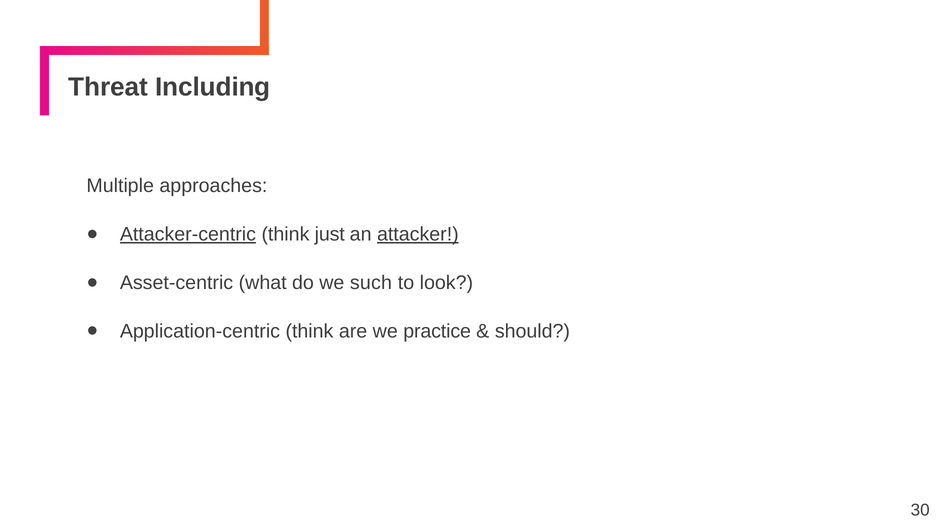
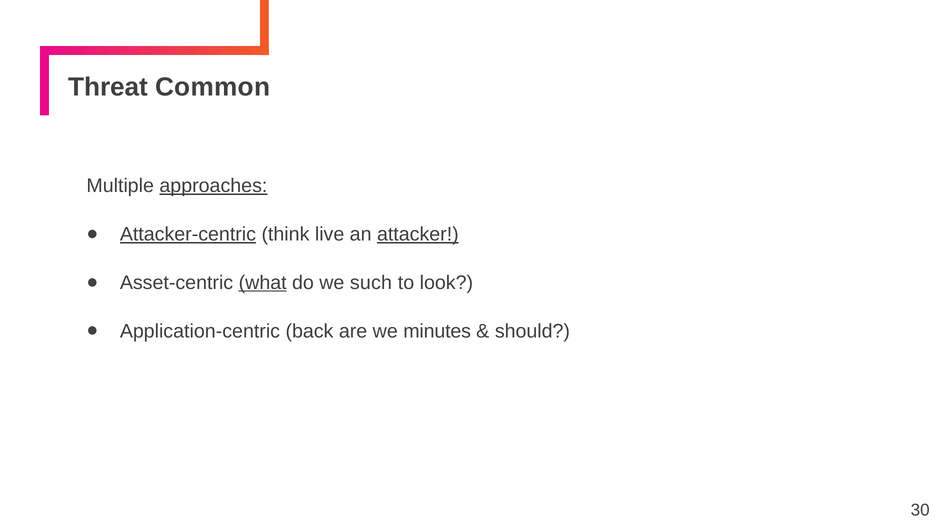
Including: Including -> Common
approaches underline: none -> present
just: just -> live
what underline: none -> present
Application-centric think: think -> back
practice: practice -> minutes
